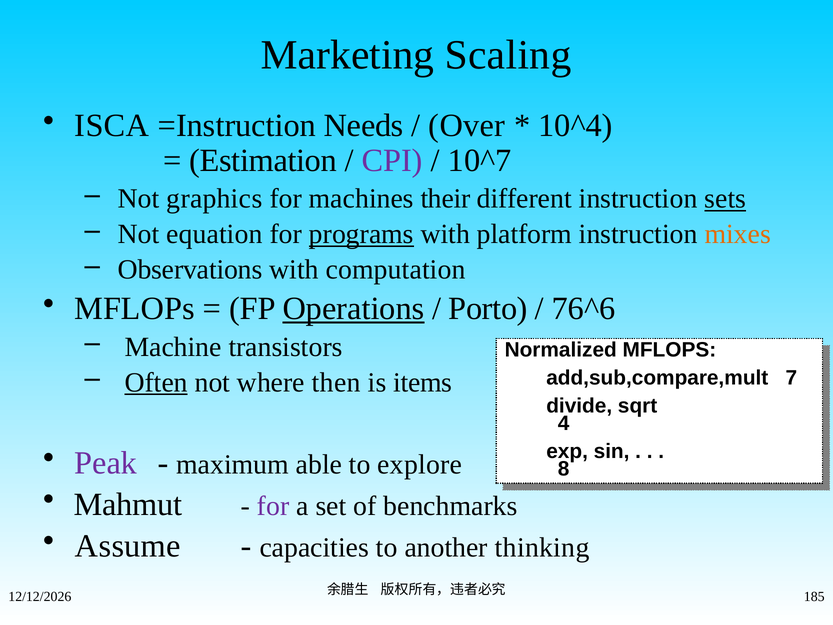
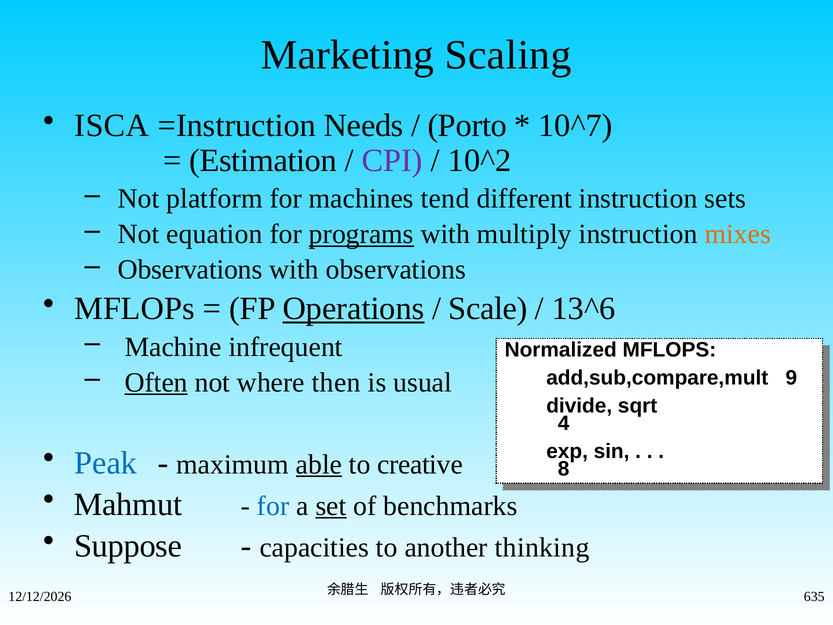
Over: Over -> Porto
10^4: 10^4 -> 10^7
10^7: 10^7 -> 10^2
graphics: graphics -> platform
their: their -> tend
sets underline: present -> none
platform: platform -> multiply
with computation: computation -> observations
Porto: Porto -> Scale
76^6: 76^6 -> 13^6
transistors: transistors -> infrequent
items: items -> usual
7: 7 -> 9
Peak colour: purple -> blue
able underline: none -> present
explore: explore -> creative
for at (273, 506) colour: purple -> blue
set underline: none -> present
Assume: Assume -> Suppose
185: 185 -> 635
